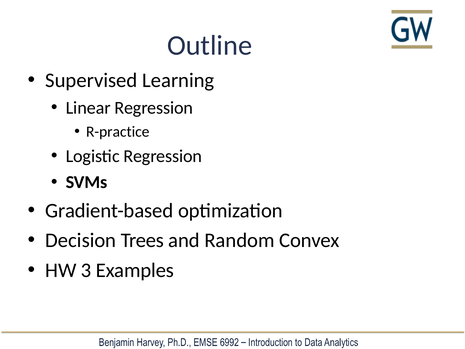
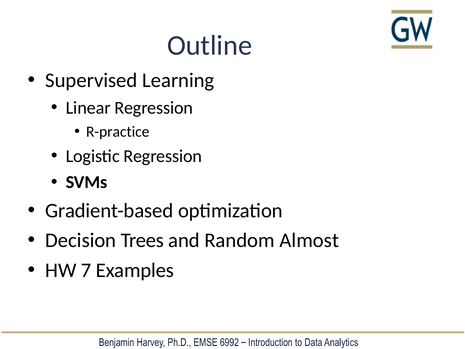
Convex: Convex -> Almost
3: 3 -> 7
